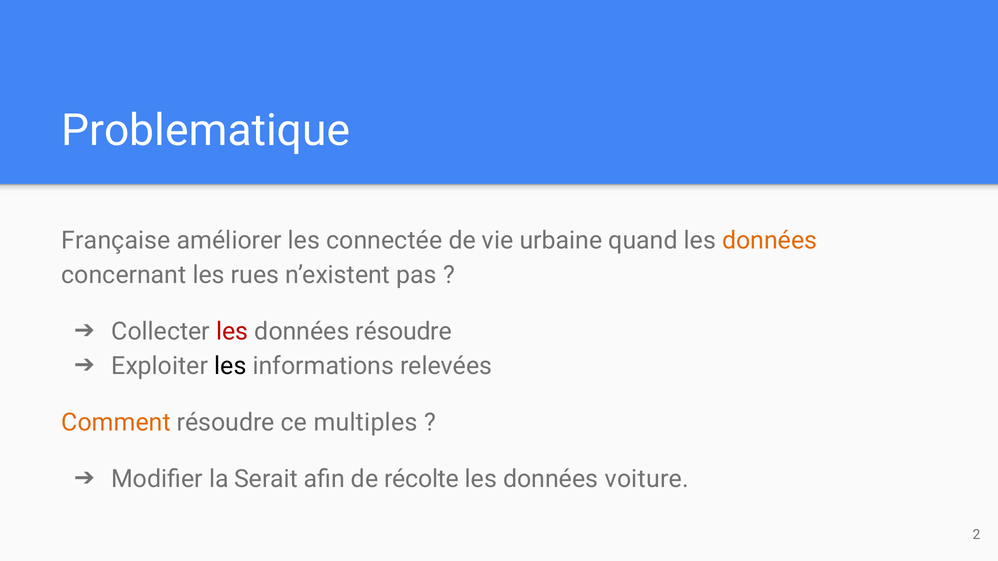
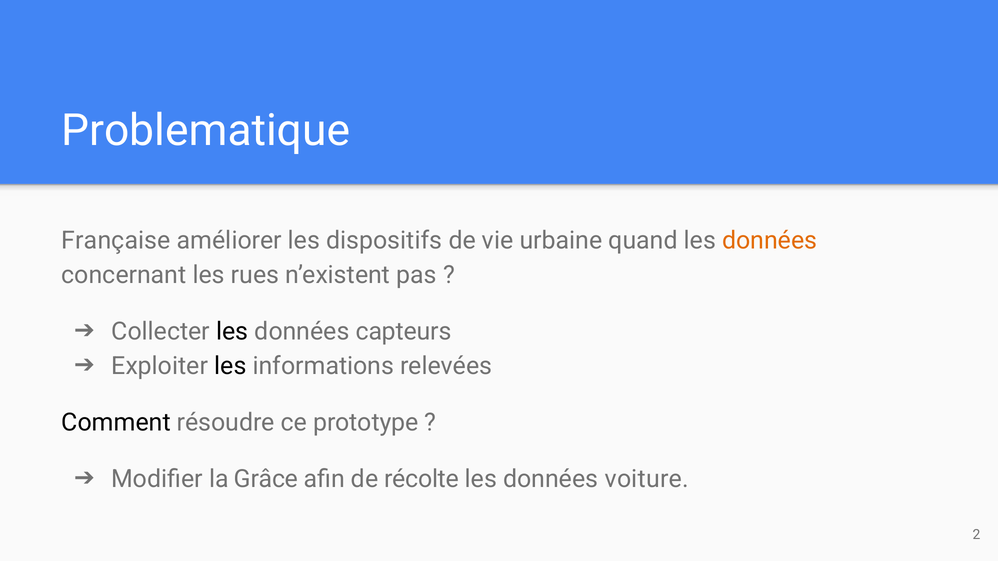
connectée: connectée -> dispositifs
les at (232, 332) colour: red -> black
données résoudre: résoudre -> capteurs
Comment colour: orange -> black
multiples: multiples -> prototype
Serait: Serait -> Grâce
